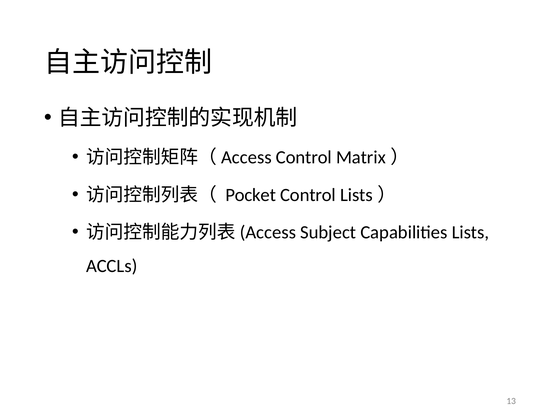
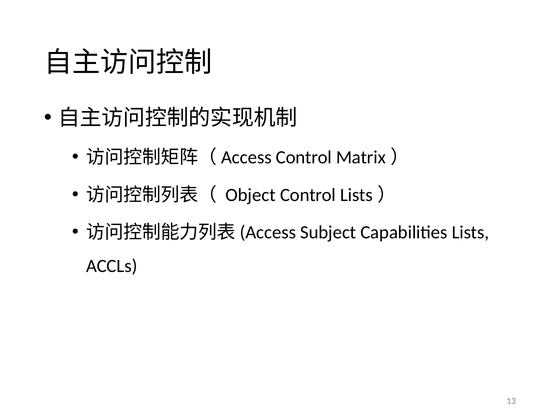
Pocket: Pocket -> Object
